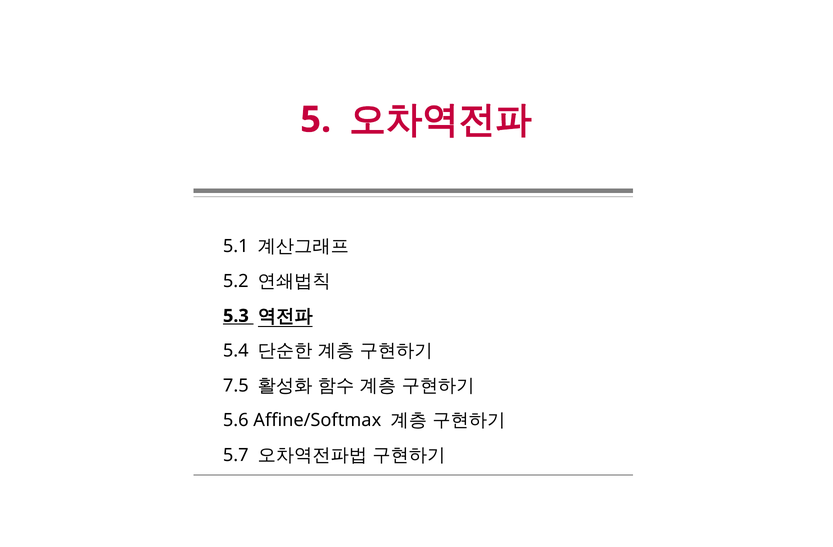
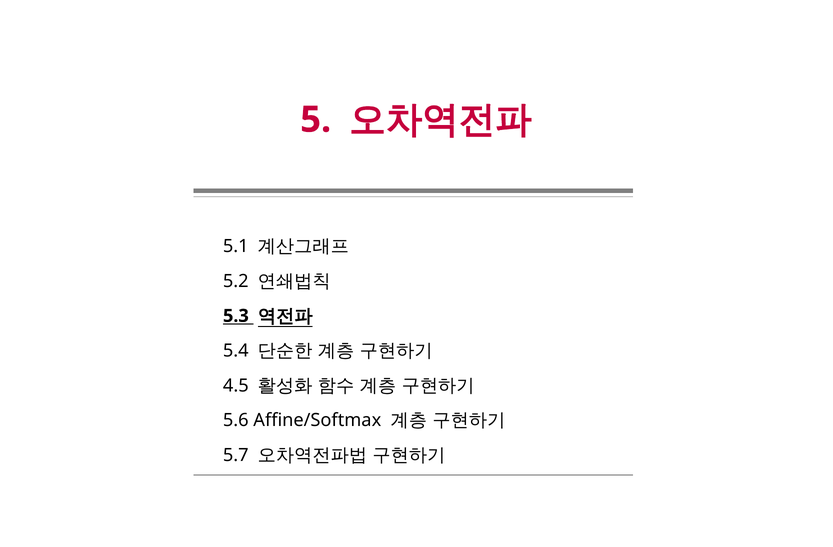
7.5: 7.5 -> 4.5
